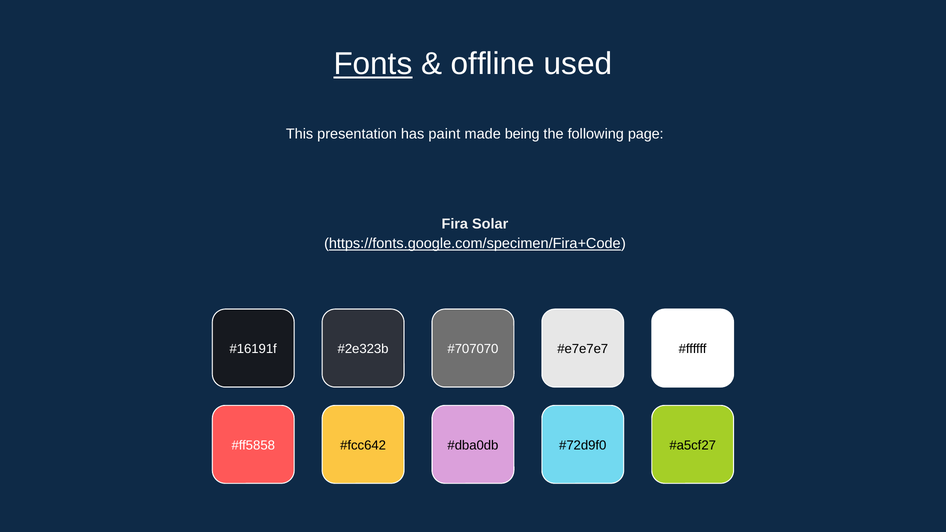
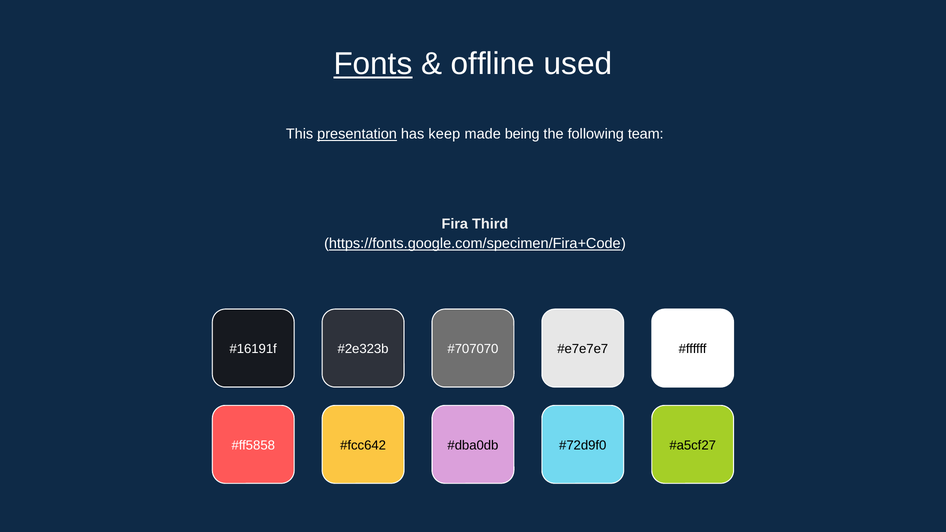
presentation underline: none -> present
paint: paint -> keep
page: page -> team
Solar: Solar -> Third
